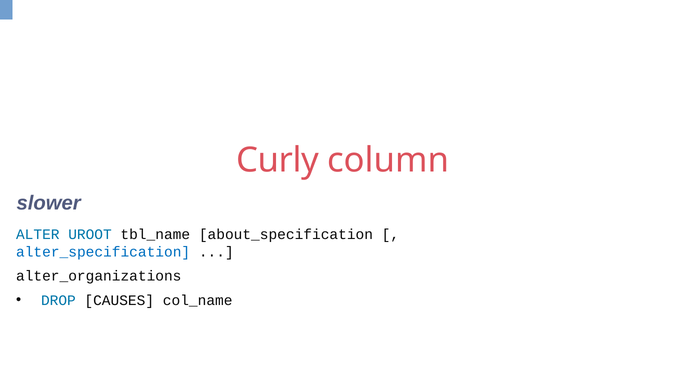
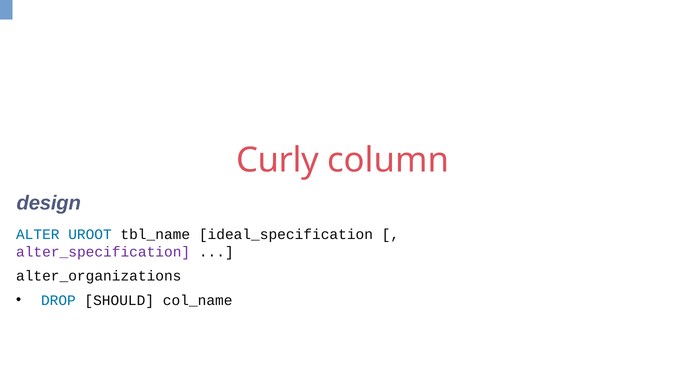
slower: slower -> design
about_specification: about_specification -> ideal_specification
alter_specification colour: blue -> purple
CAUSES: CAUSES -> SHOULD
